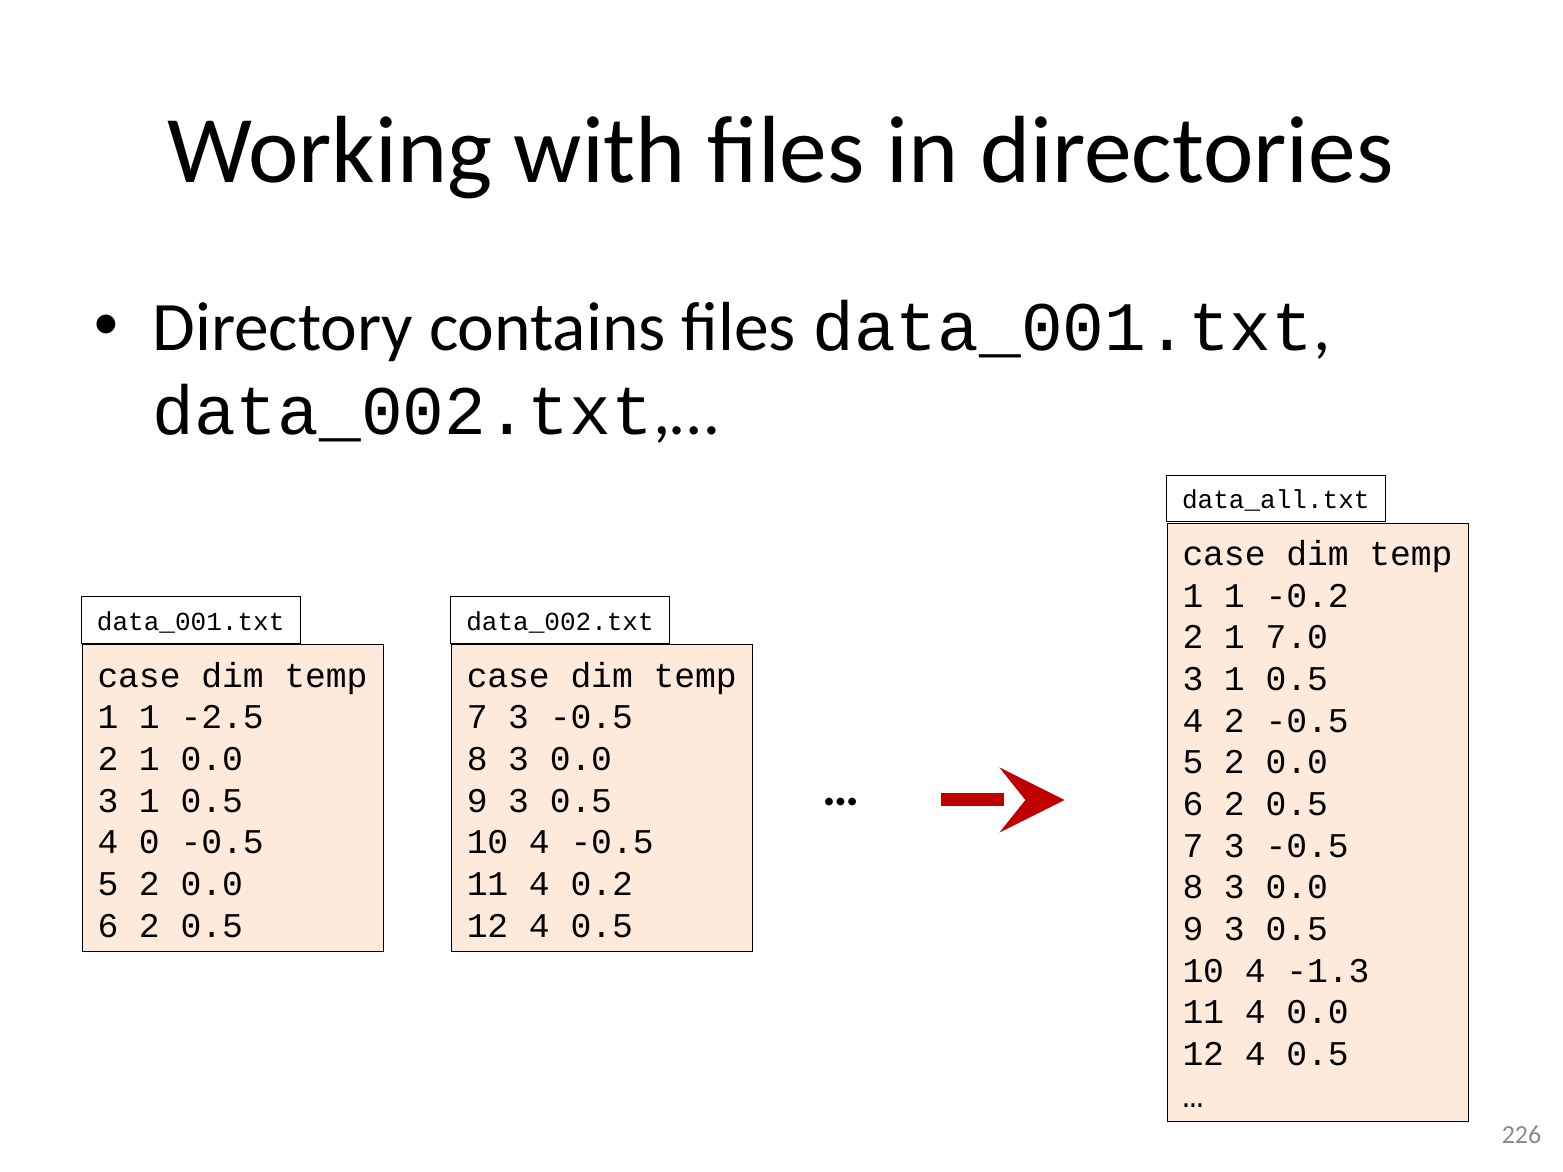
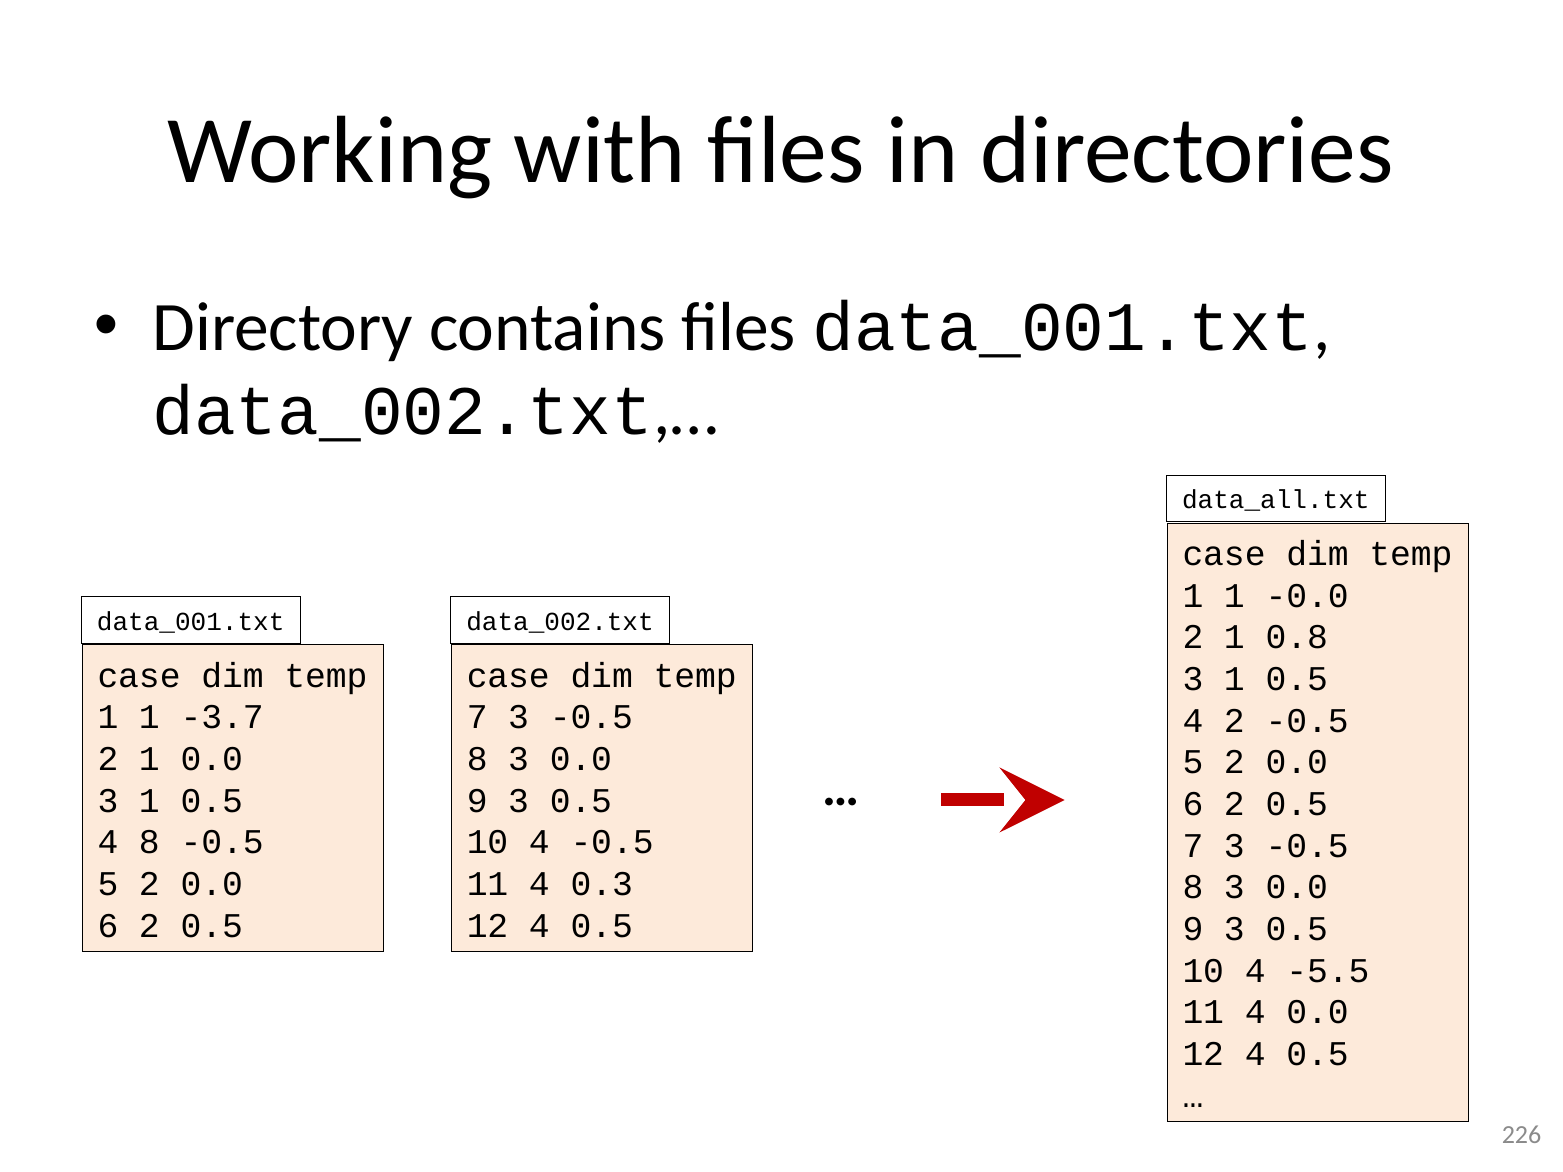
-0.2: -0.2 -> -0.0
7.0: 7.0 -> 0.8
-2.5: -2.5 -> -3.7
4 0: 0 -> 8
0.2: 0.2 -> 0.3
-1.3: -1.3 -> -5.5
